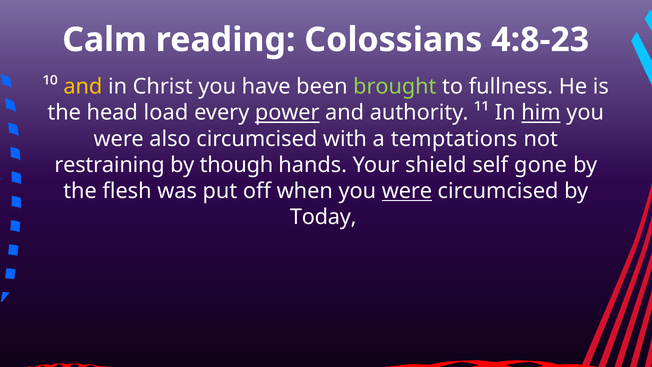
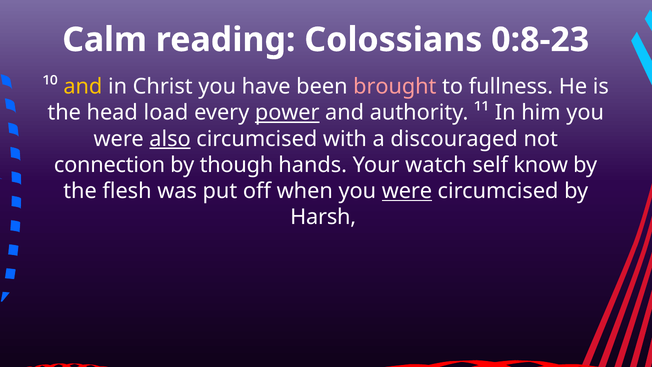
4:8-23: 4:8-23 -> 0:8-23
brought colour: light green -> pink
him underline: present -> none
also underline: none -> present
temptations: temptations -> discouraged
restraining: restraining -> connection
shield: shield -> watch
gone: gone -> know
Today: Today -> Harsh
